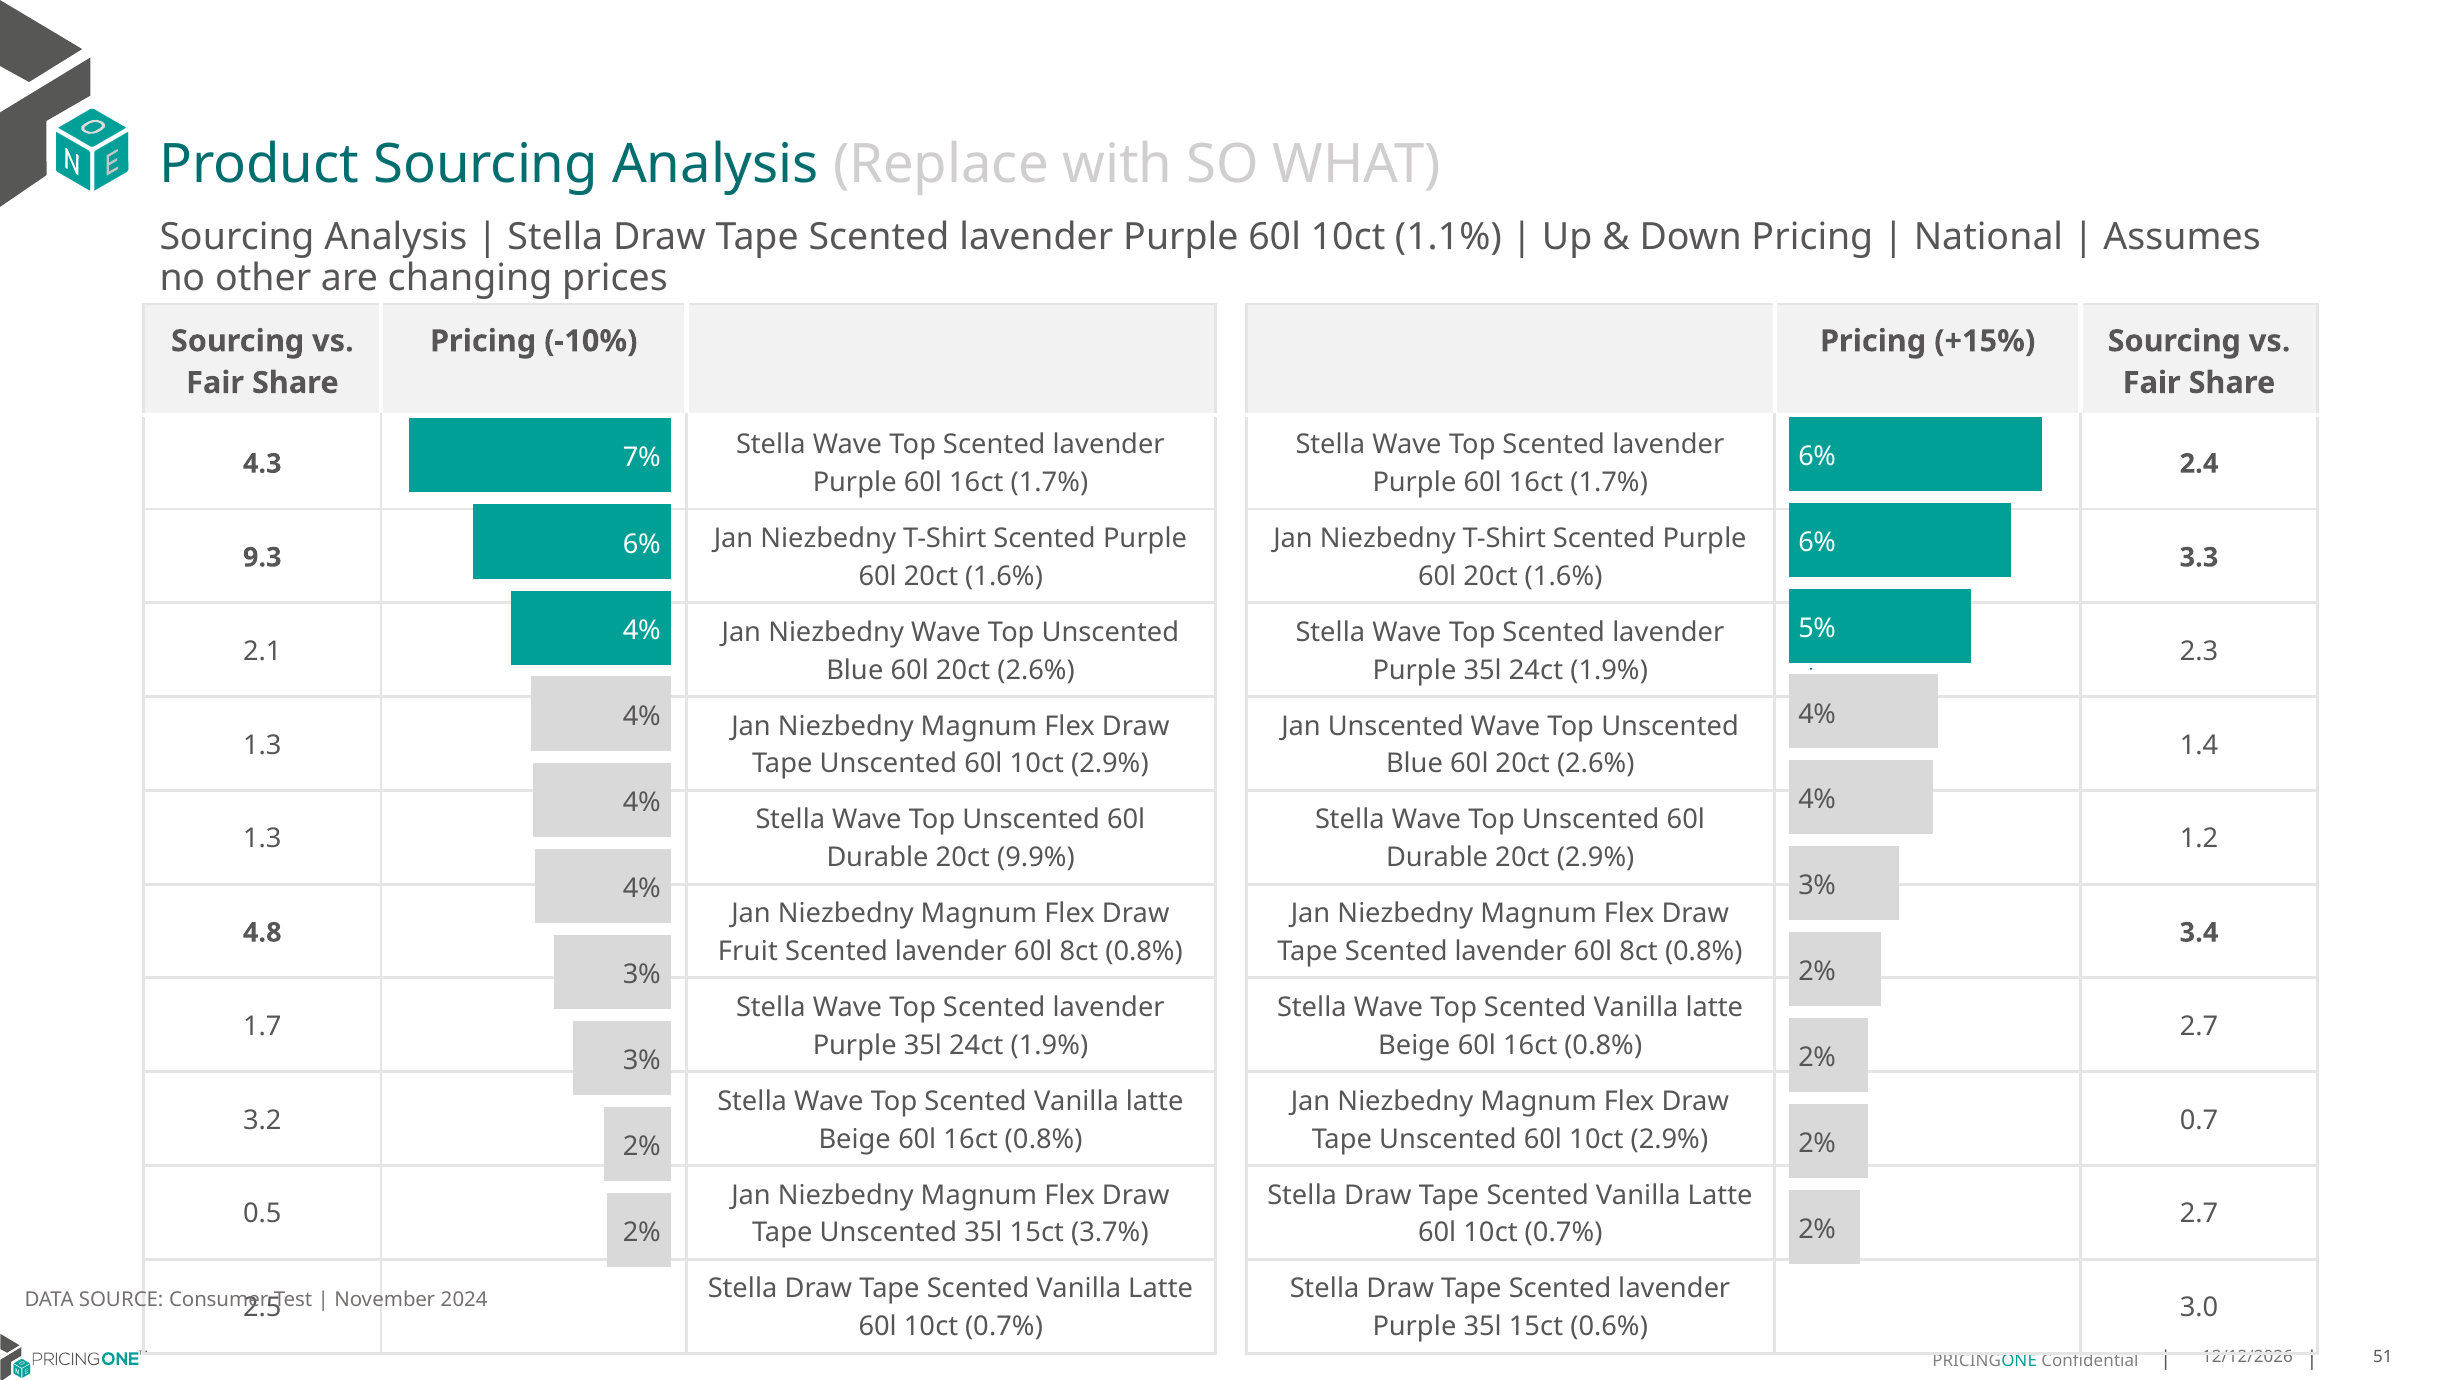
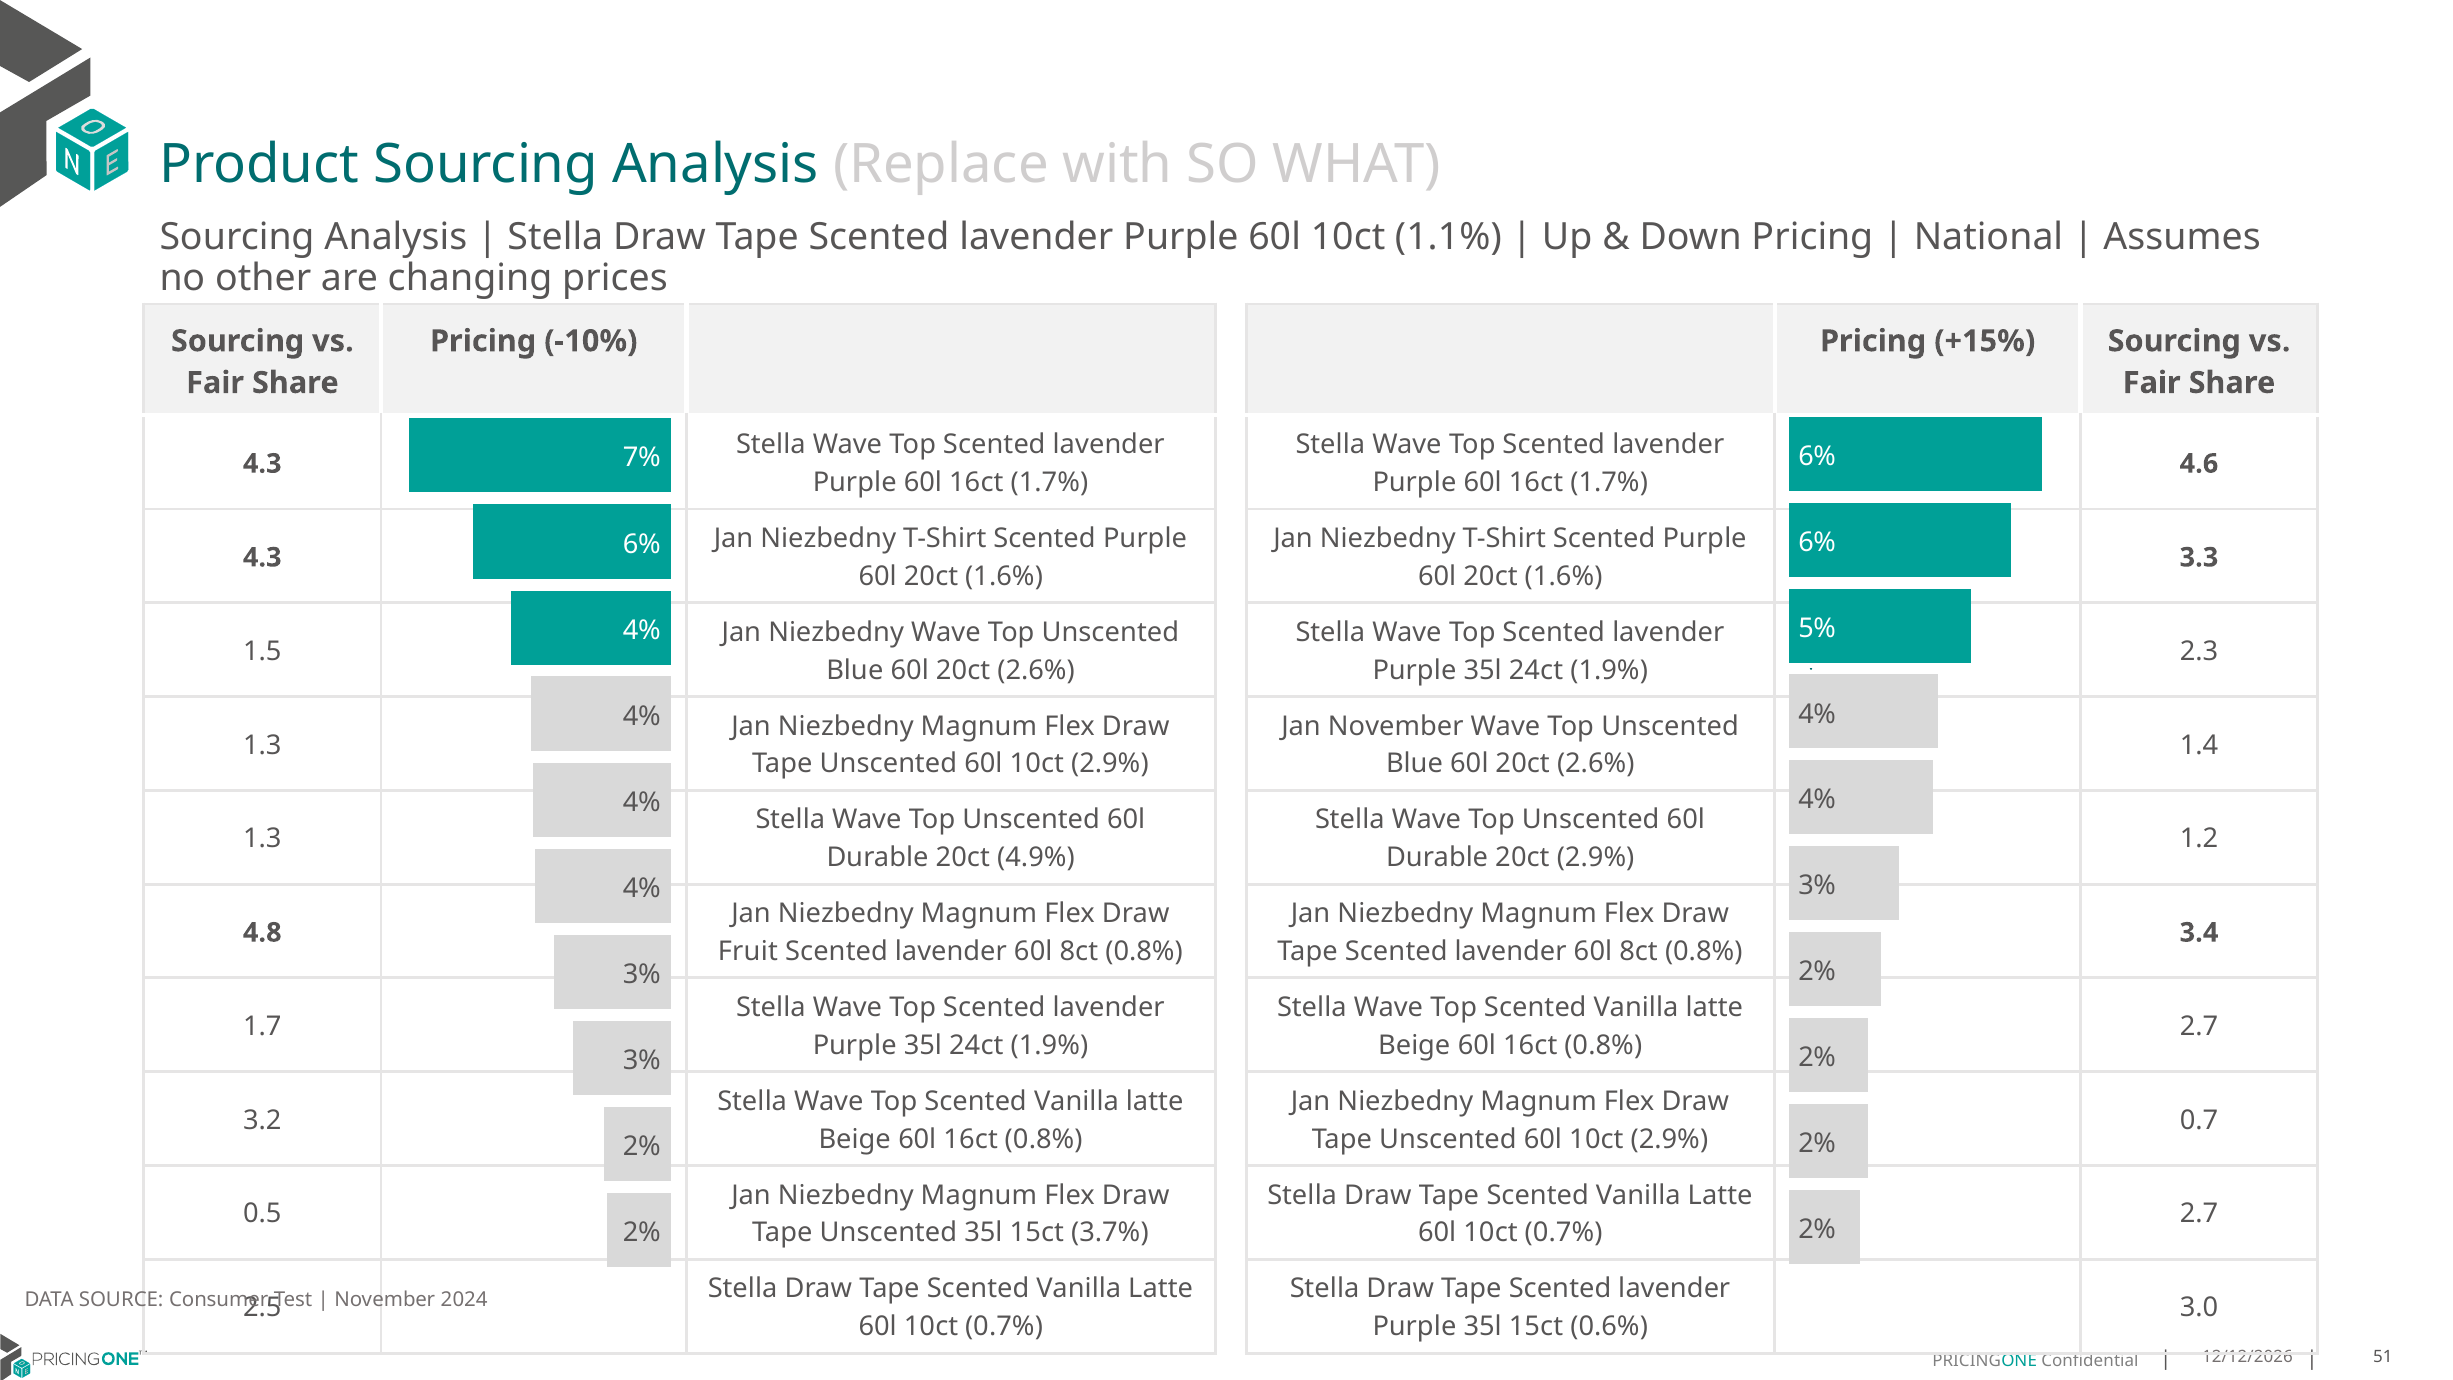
2.4: 2.4 -> 4.6
9.3 at (262, 557): 9.3 -> 4.3
2.1: 2.1 -> 1.5
Jan Unscented: Unscented -> November
9.9%: 9.9% -> 4.9%
